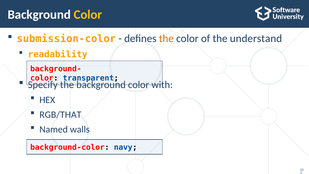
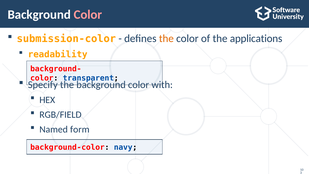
Color at (88, 15) colour: yellow -> pink
understand: understand -> applications
RGB/THAT: RGB/THAT -> RGB/FIELD
walls: walls -> form
